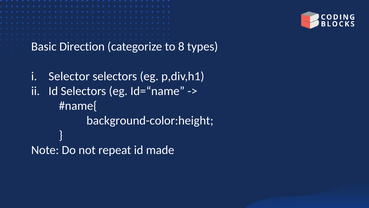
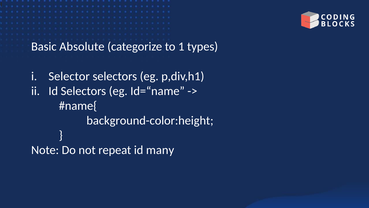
Direction: Direction -> Absolute
8: 8 -> 1
made: made -> many
